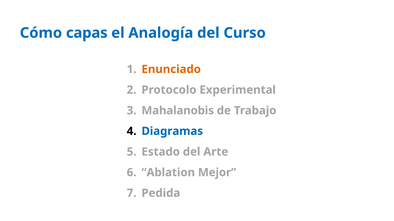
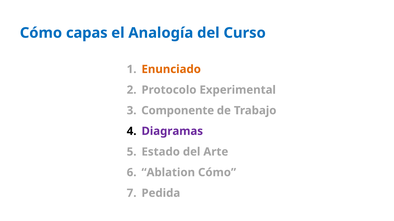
Mahalanobis: Mahalanobis -> Componente
Diagramas colour: blue -> purple
Ablation Mejor: Mejor -> Cómo
